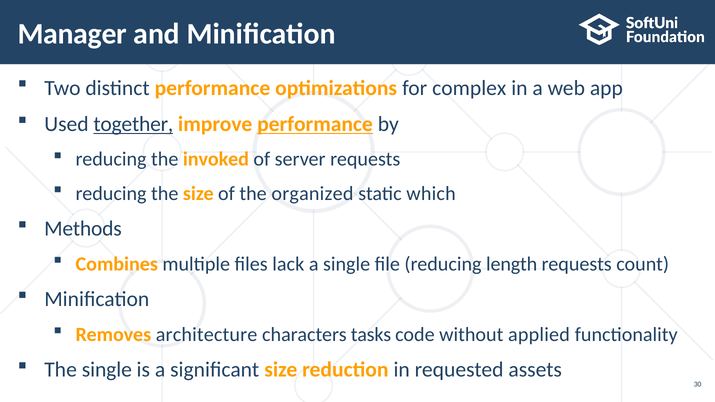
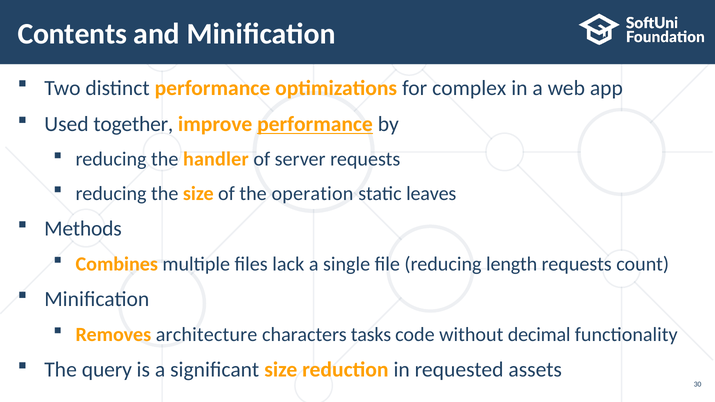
Manager: Manager -> Contents
together underline: present -> none
invoked: invoked -> handler
organized: organized -> operation
which: which -> leaves
applied: applied -> decimal
The single: single -> query
